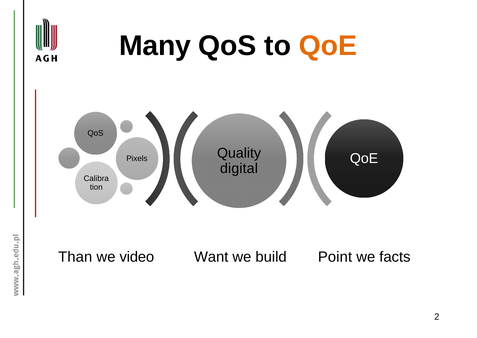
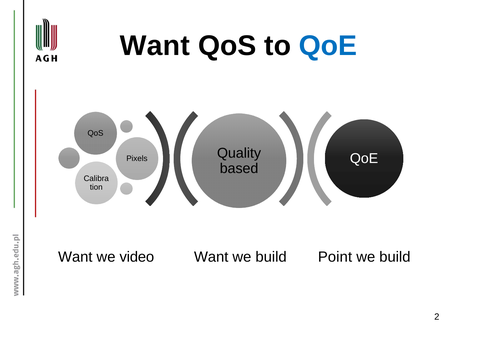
Many at (155, 46): Many -> Want
QoE at (328, 46) colour: orange -> blue
digital: digital -> based
Than at (75, 257): Than -> Want
facts at (395, 257): facts -> build
